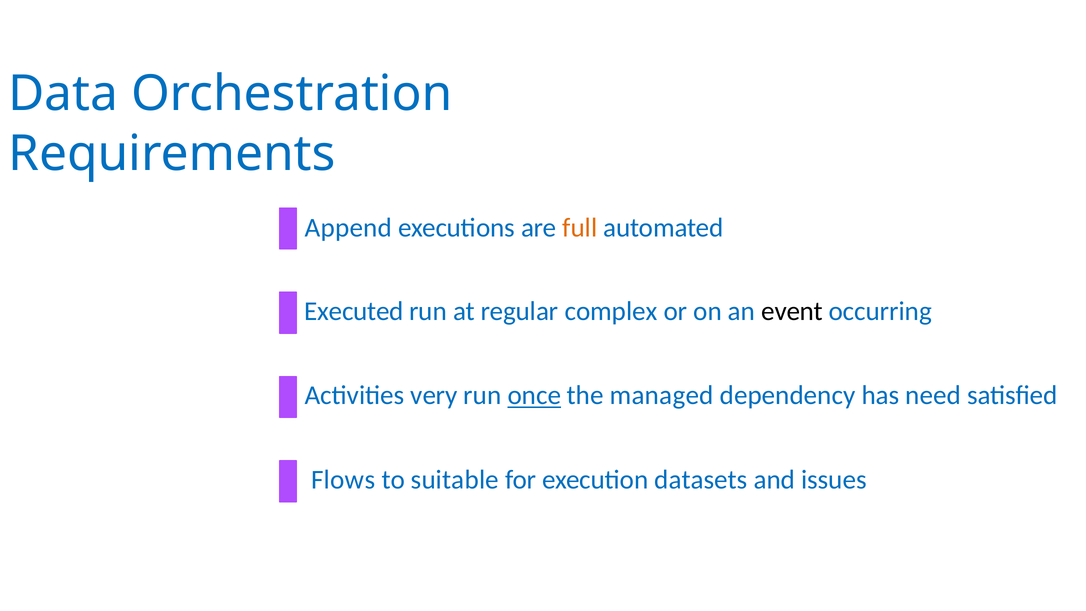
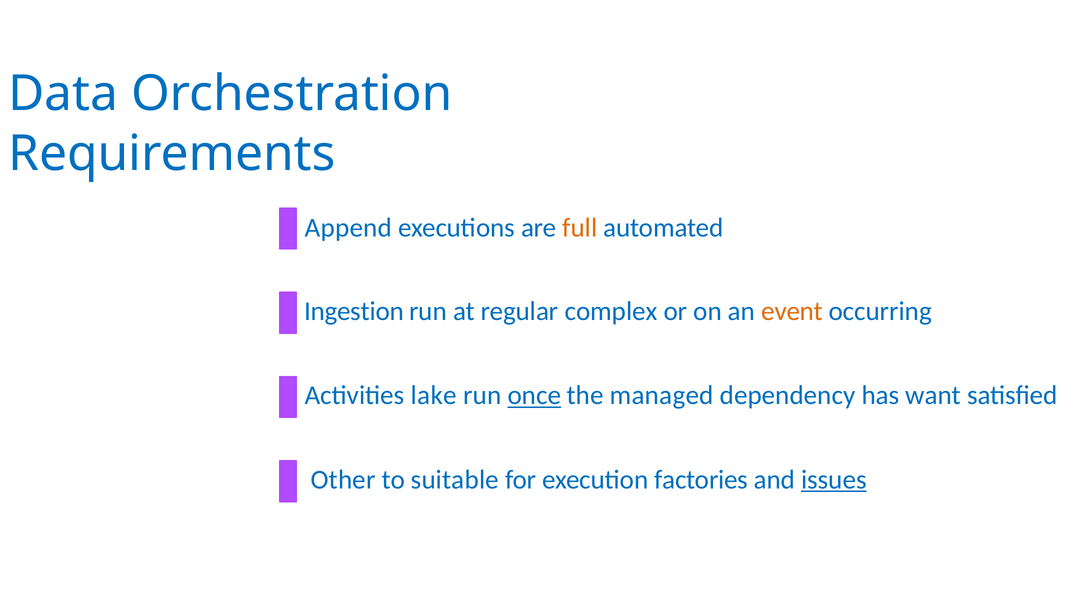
Executed: Executed -> Ingestion
event colour: black -> orange
very: very -> lake
need: need -> want
Flows: Flows -> Other
datasets: datasets -> factories
issues underline: none -> present
